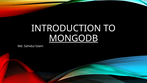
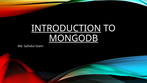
INTRODUCTION underline: none -> present
